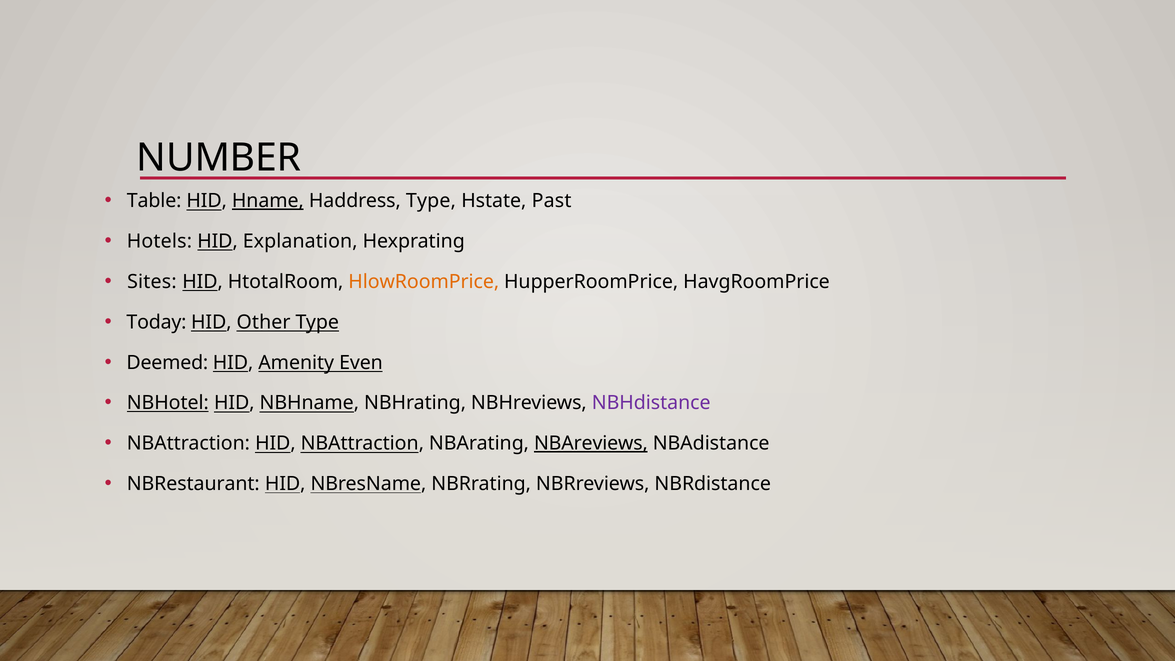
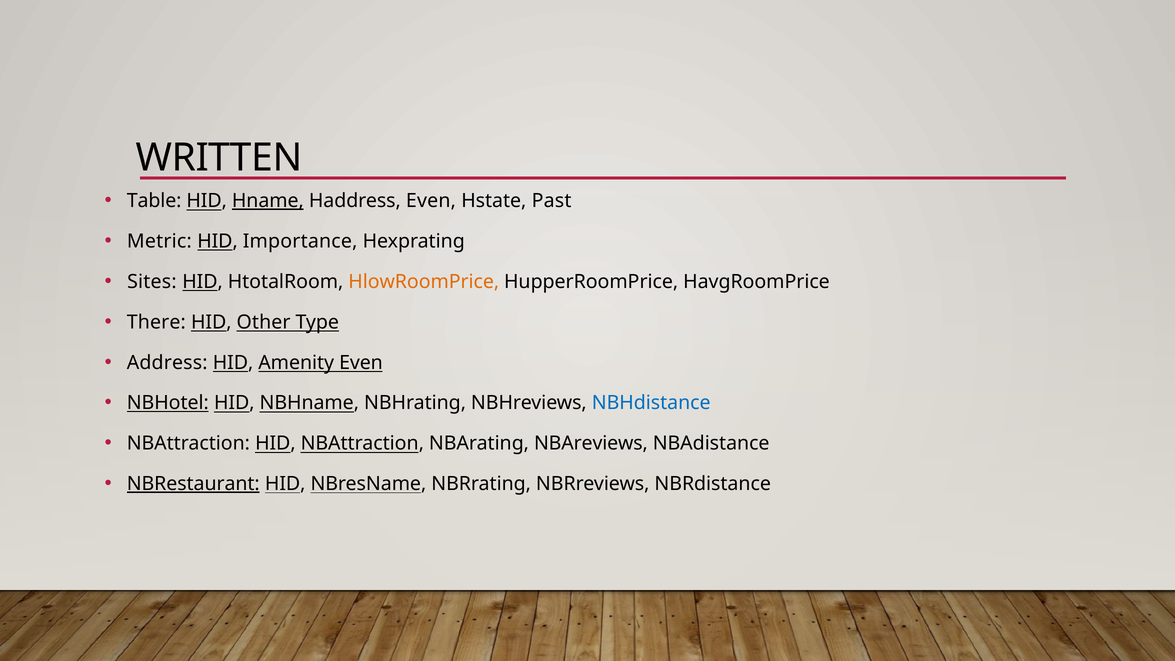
NUMBER: NUMBER -> WRITTEN
Haddress Type: Type -> Even
Hotels: Hotels -> Metric
Explanation: Explanation -> Importance
Today: Today -> There
Deemed: Deemed -> Address
NBHdistance colour: purple -> blue
NBAreviews underline: present -> none
NBRestaurant underline: none -> present
